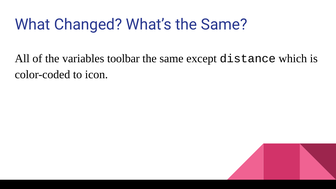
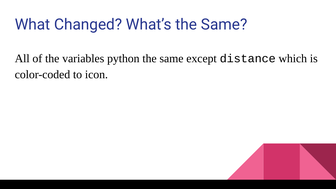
toolbar: toolbar -> python
